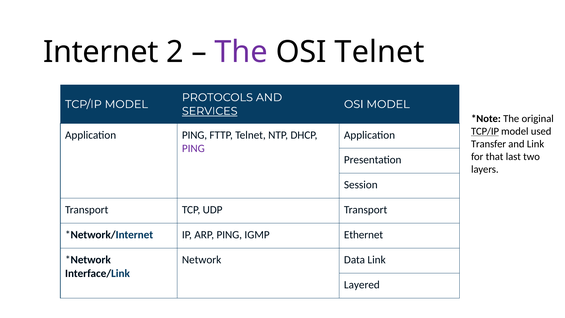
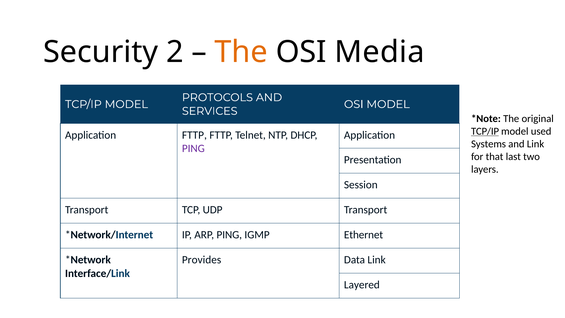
Internet: Internet -> Security
The at (241, 52) colour: purple -> orange
OSI Telnet: Telnet -> Media
SERVICES underline: present -> none
Application PING: PING -> FTTP
Transfer: Transfer -> Systems
Network: Network -> Provides
